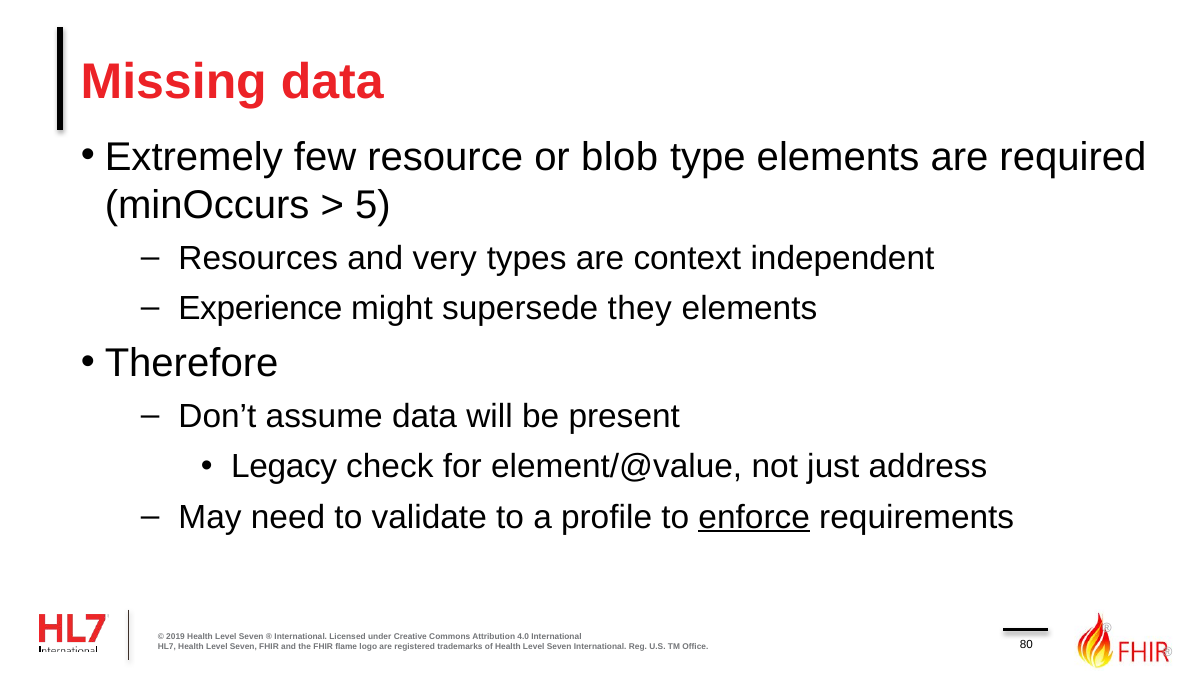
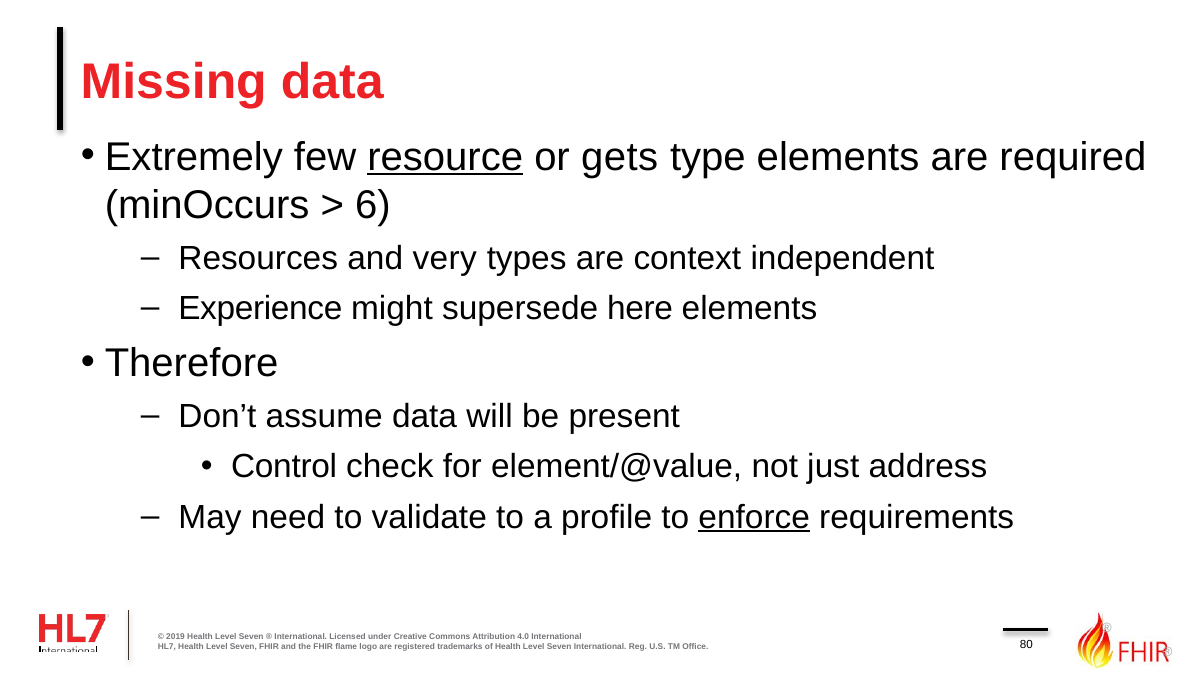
resource underline: none -> present
blob: blob -> gets
5: 5 -> 6
they: they -> here
Legacy: Legacy -> Control
